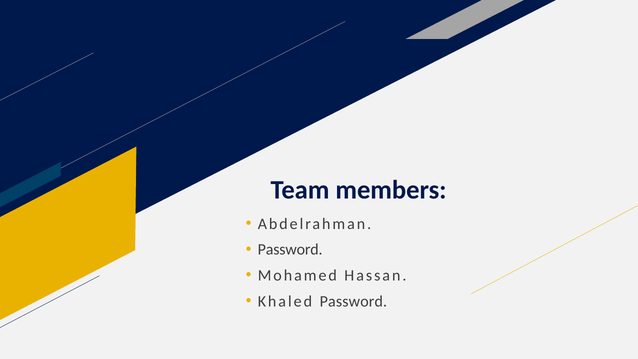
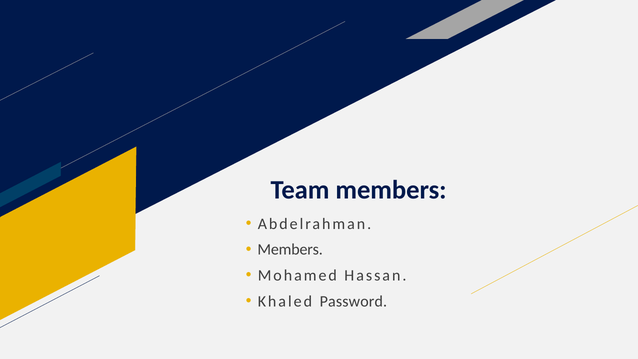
Password at (290, 250): Password -> Members
